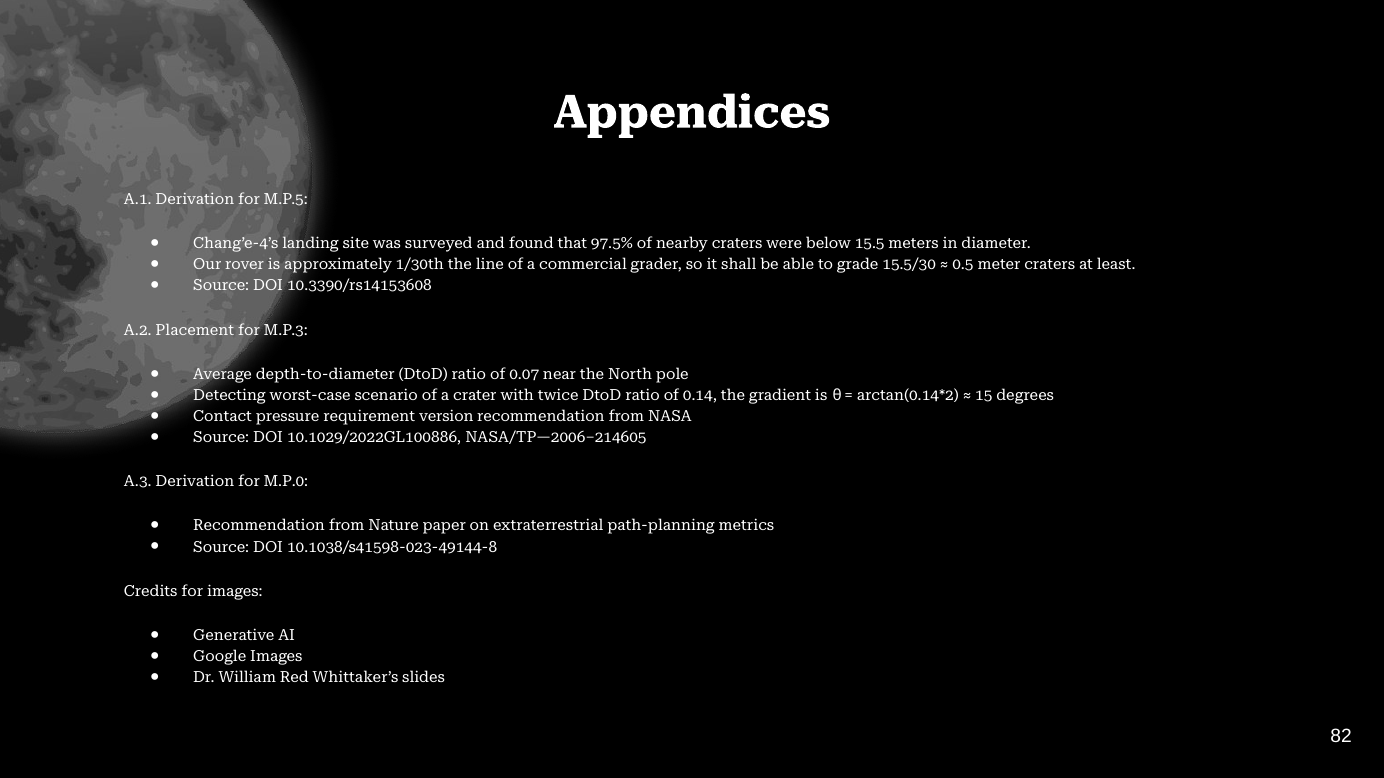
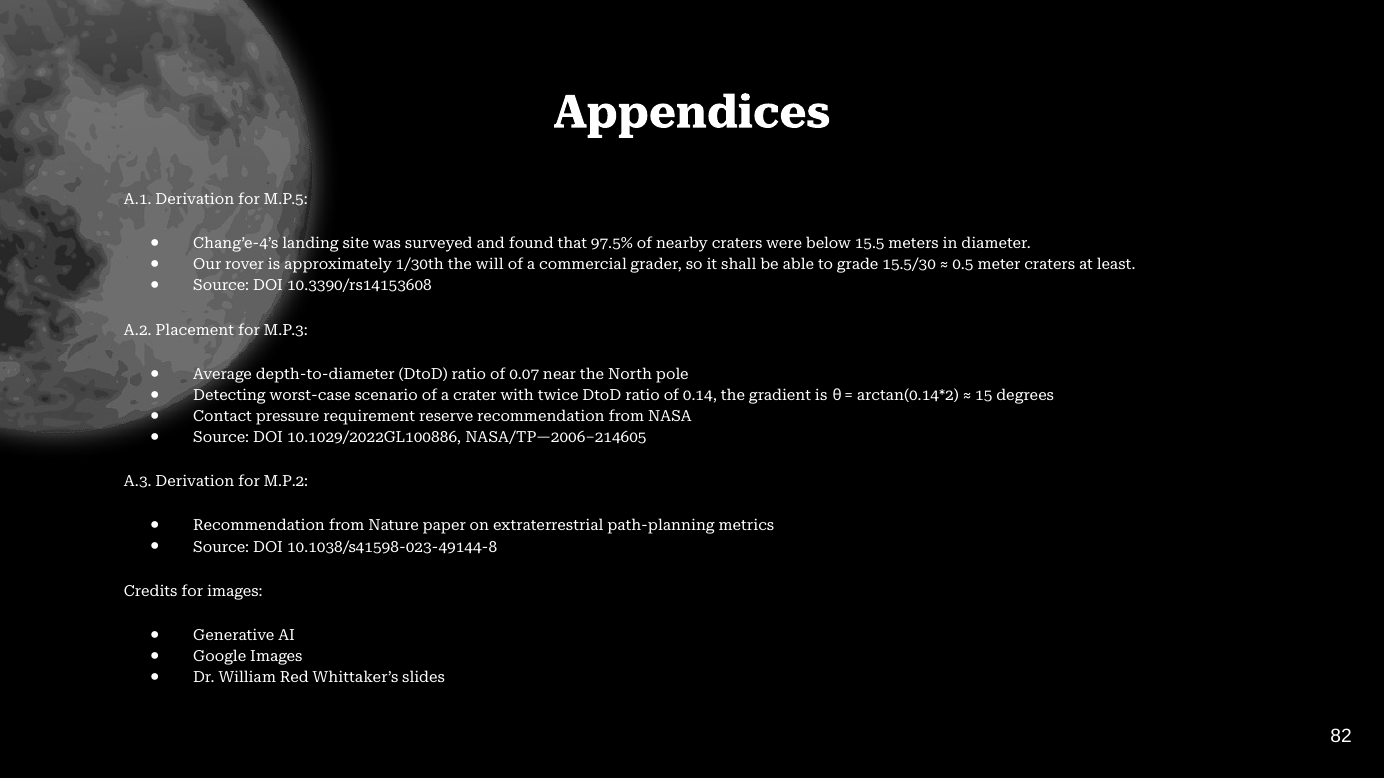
line: line -> will
version: version -> reserve
M.P.0: M.P.0 -> M.P.2
